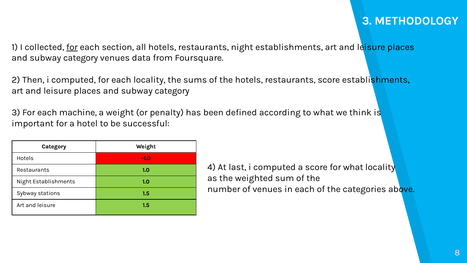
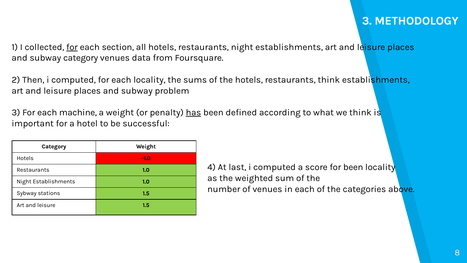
restaurants score: score -> think
category at (172, 91): category -> problem
has underline: none -> present
for what: what -> been
